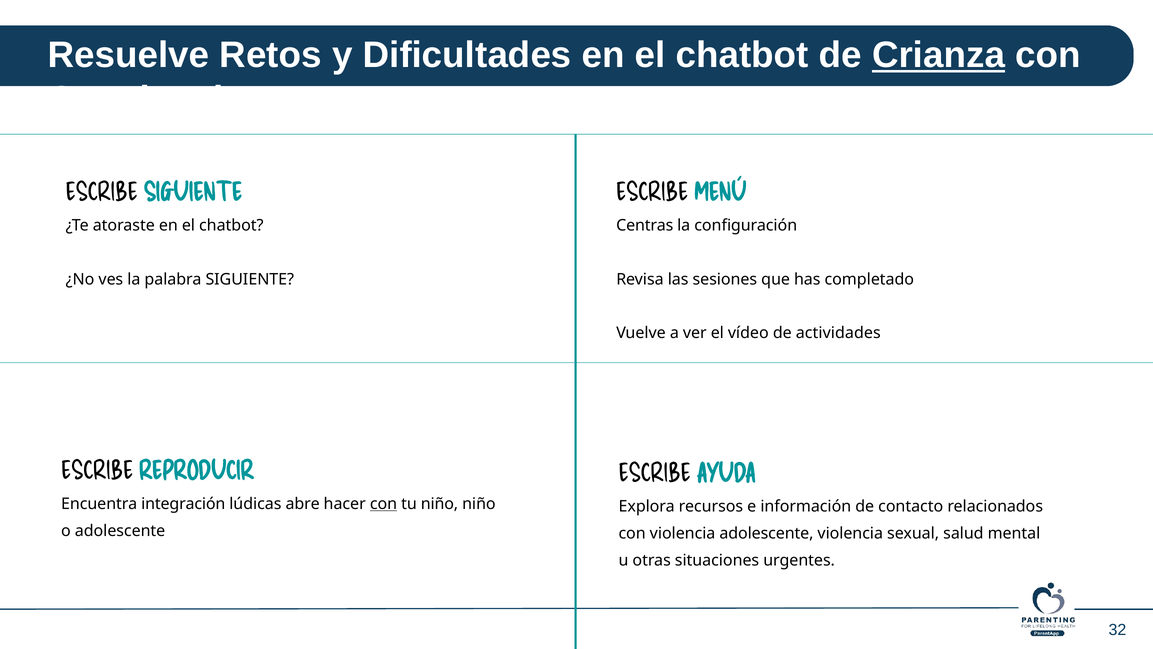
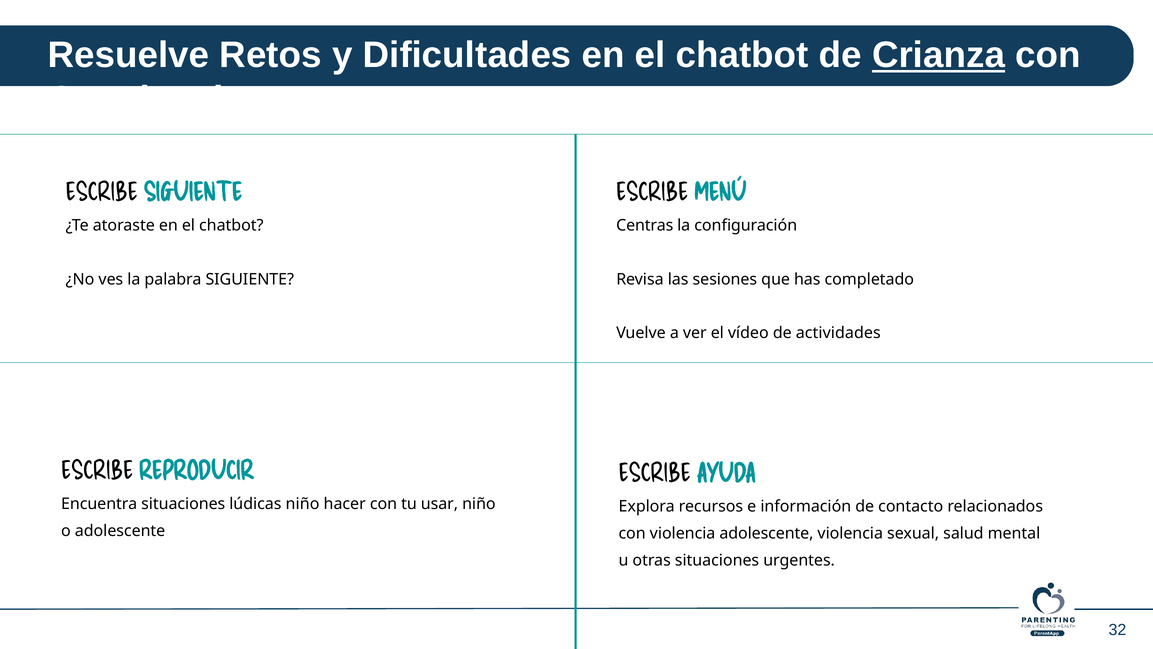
Encuentra integración: integración -> situaciones
lúdicas abre: abre -> niño
con at (384, 504) underline: present -> none
tu niño: niño -> usar
